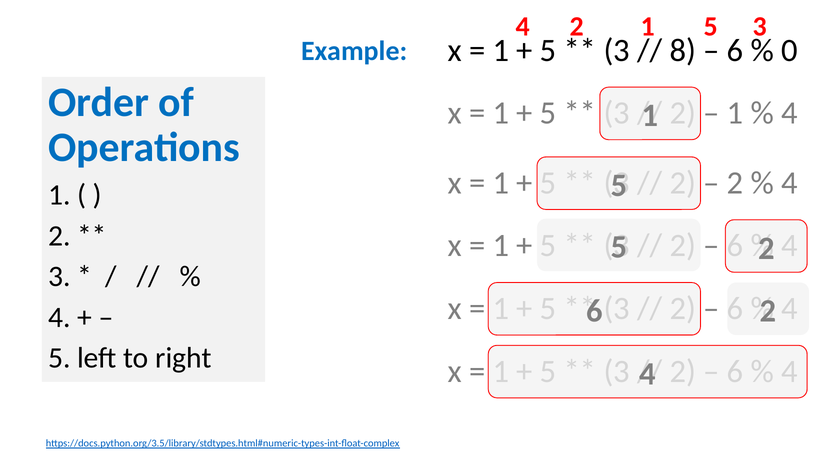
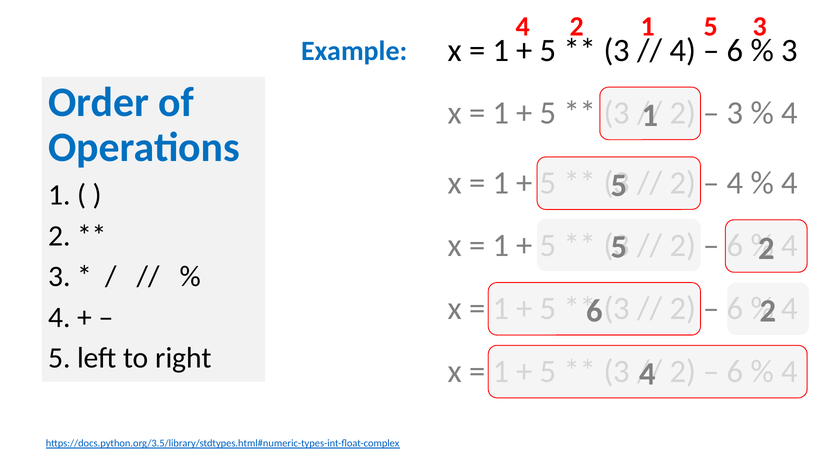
8 at (683, 50): 8 -> 4
0 at (789, 50): 0 -> 3
1 at (735, 113): 1 -> 3
2 at (735, 183): 2 -> 4
